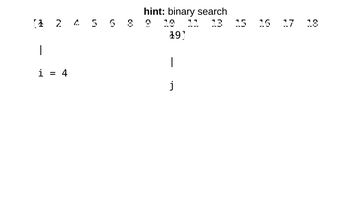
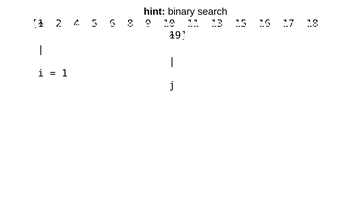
4 at (65, 73): 4 -> 1
